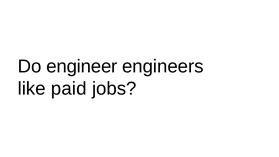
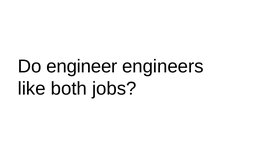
paid: paid -> both
